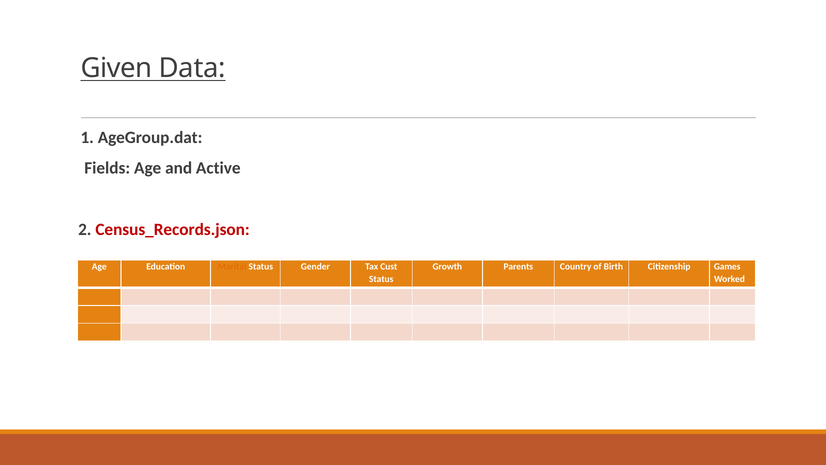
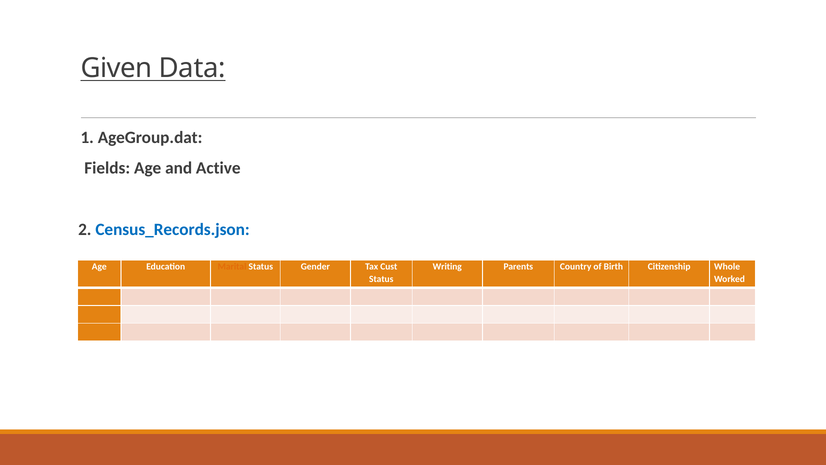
Census_Records.json colour: red -> blue
Growth: Growth -> Writing
Games: Games -> Whole
